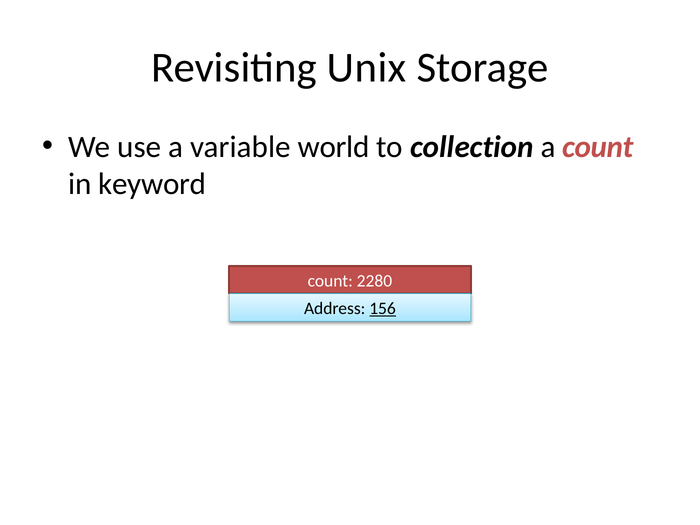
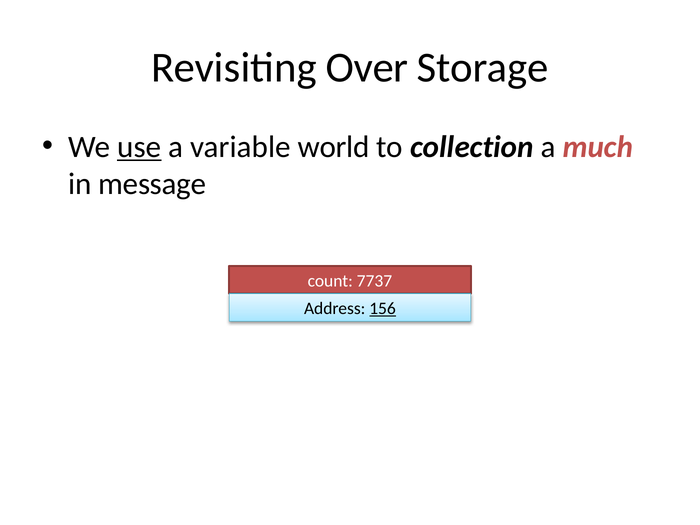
Unix: Unix -> Over
use underline: none -> present
a count: count -> much
keyword: keyword -> message
2280: 2280 -> 7737
